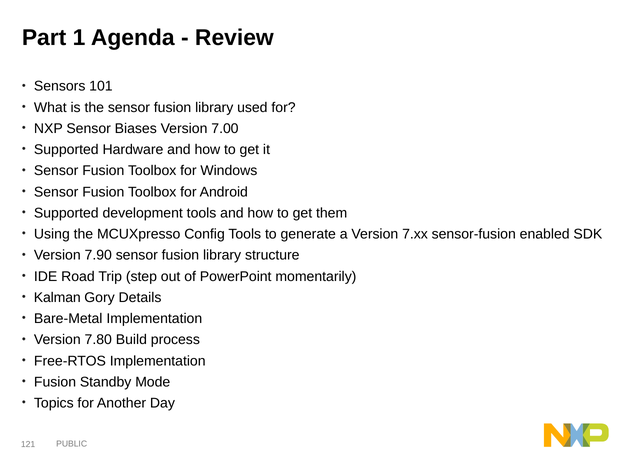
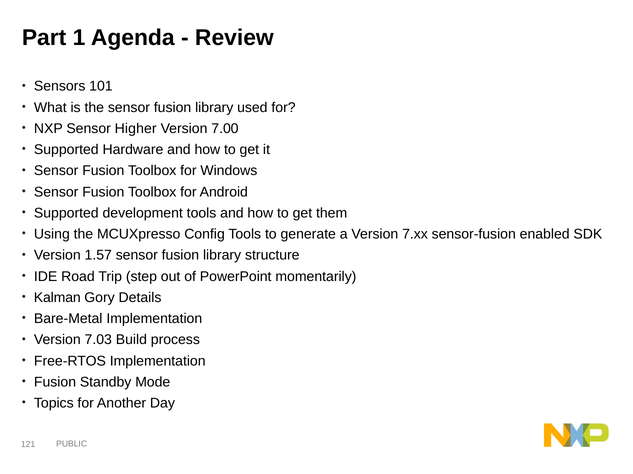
Biases: Biases -> Higher
7.90: 7.90 -> 1.57
7.80: 7.80 -> 7.03
